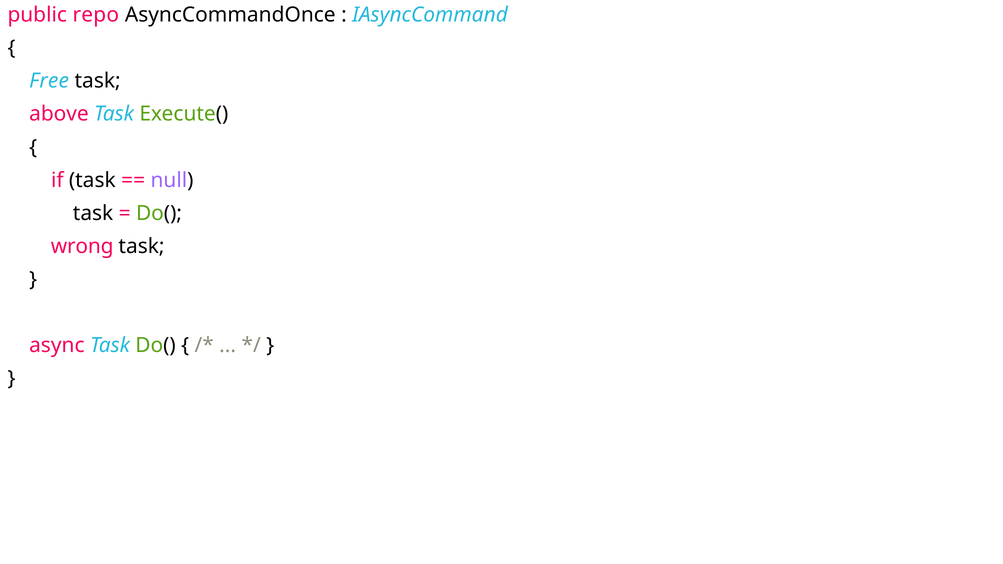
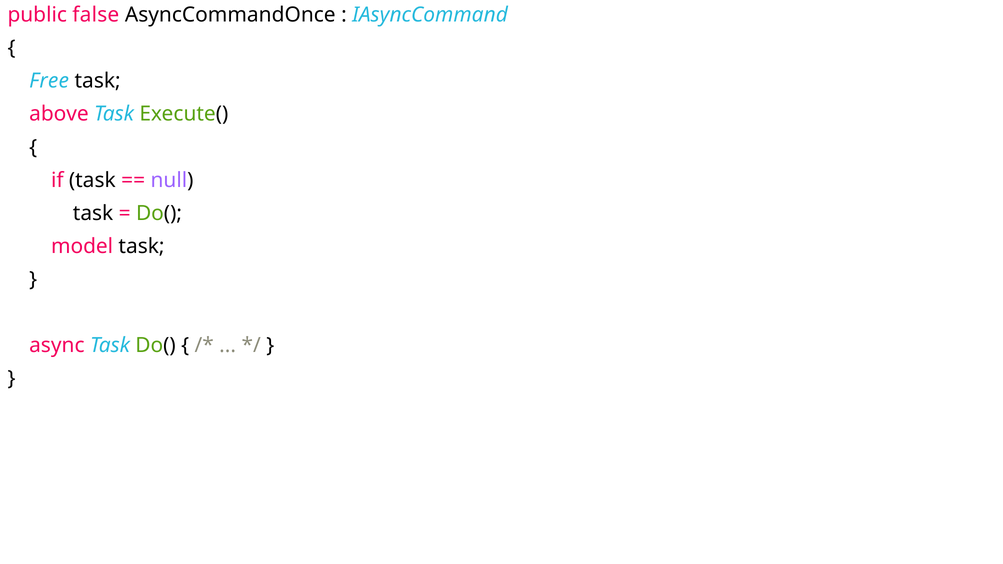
repo: repo -> false
wrong: wrong -> model
